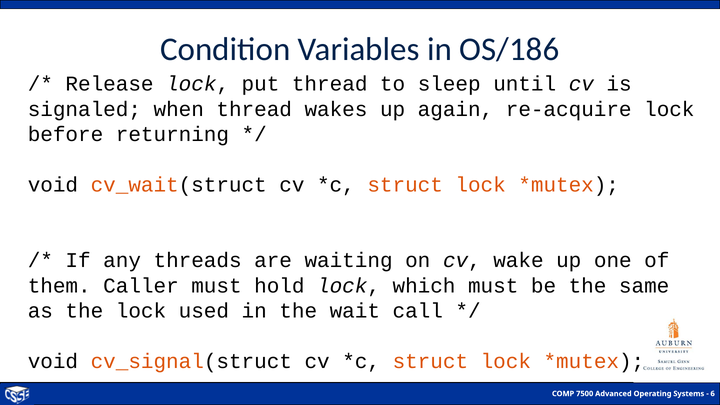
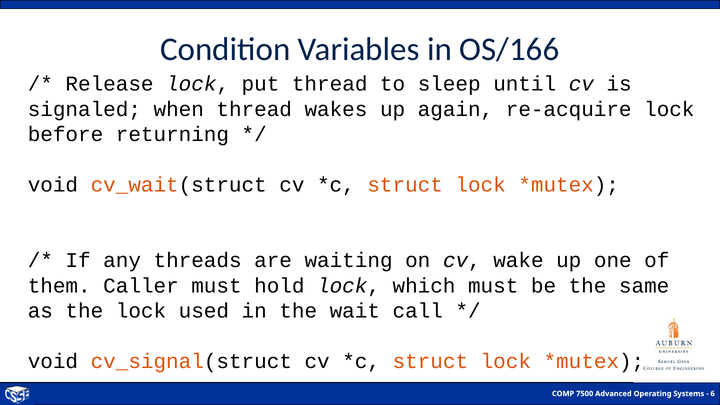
OS/186: OS/186 -> OS/166
